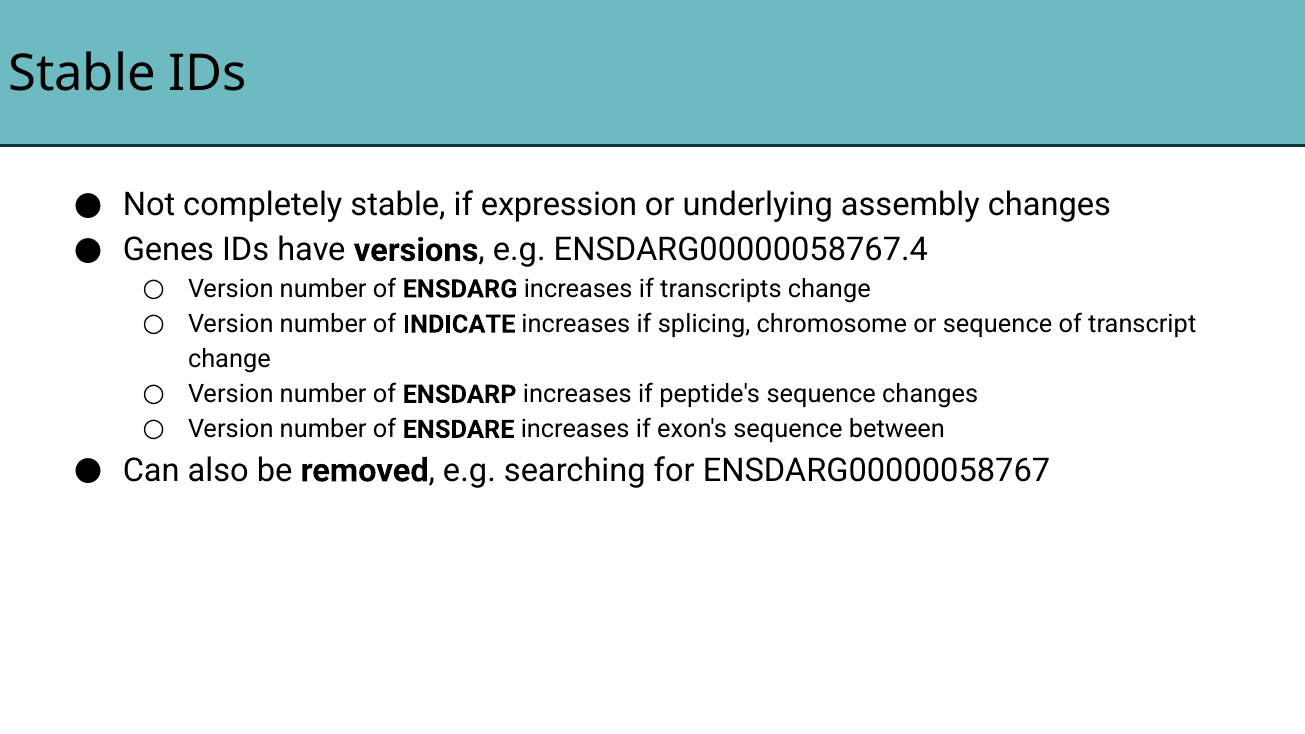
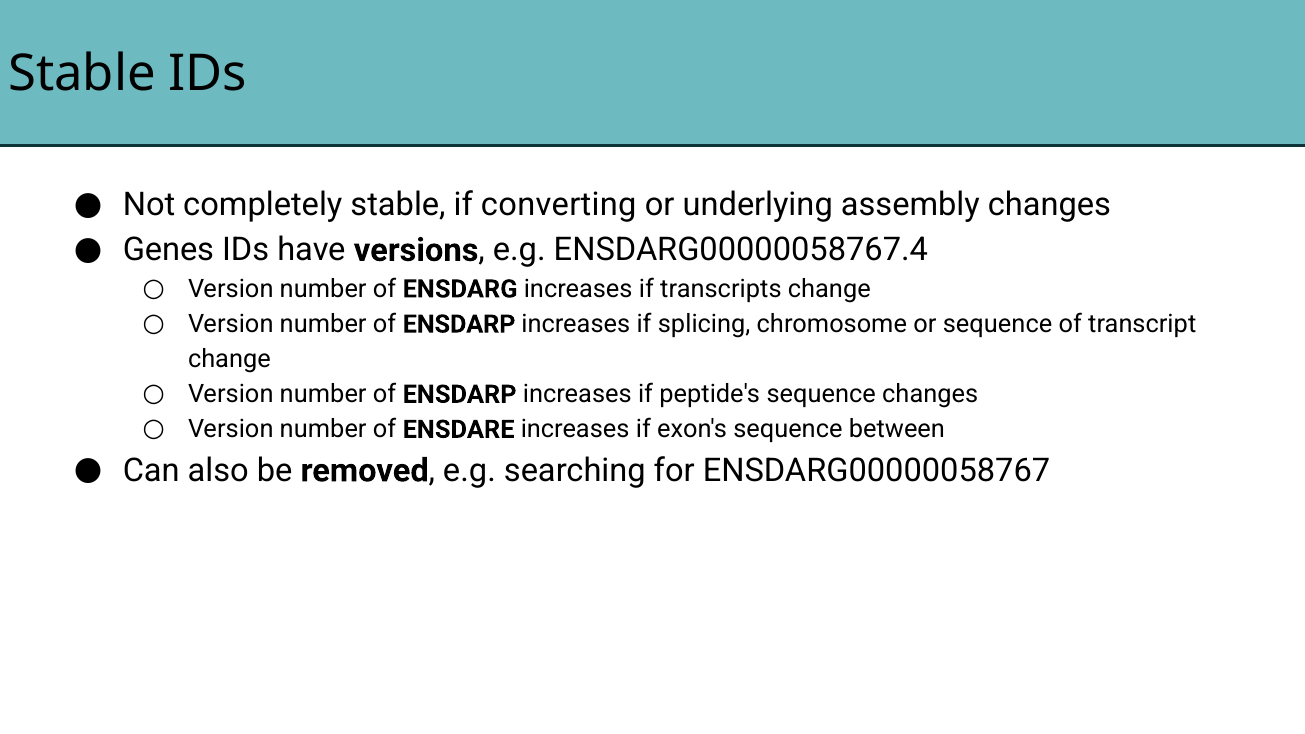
expression: expression -> converting
INDICATE at (459, 324): INDICATE -> ENSDARP
